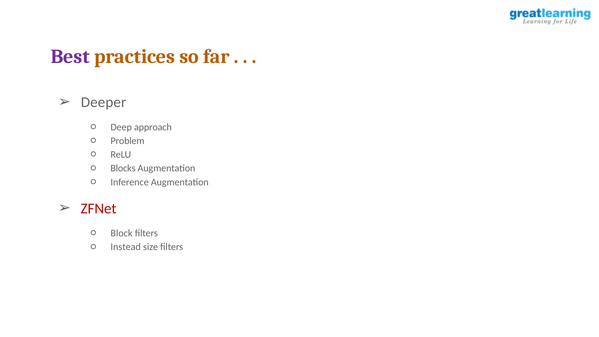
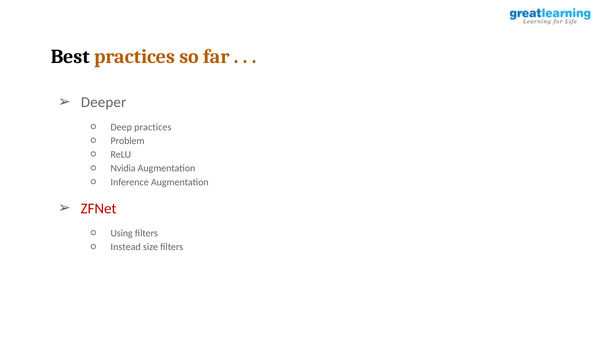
Best colour: purple -> black
Deep approach: approach -> practices
Blocks: Blocks -> Nvidia
Block: Block -> Using
